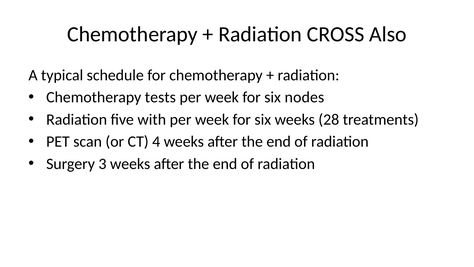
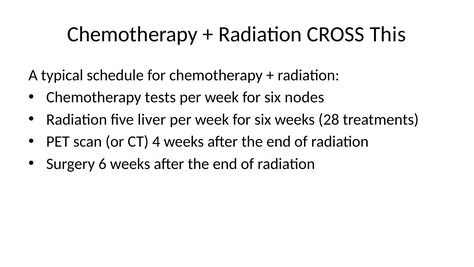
Also: Also -> This
with: with -> liver
3: 3 -> 6
